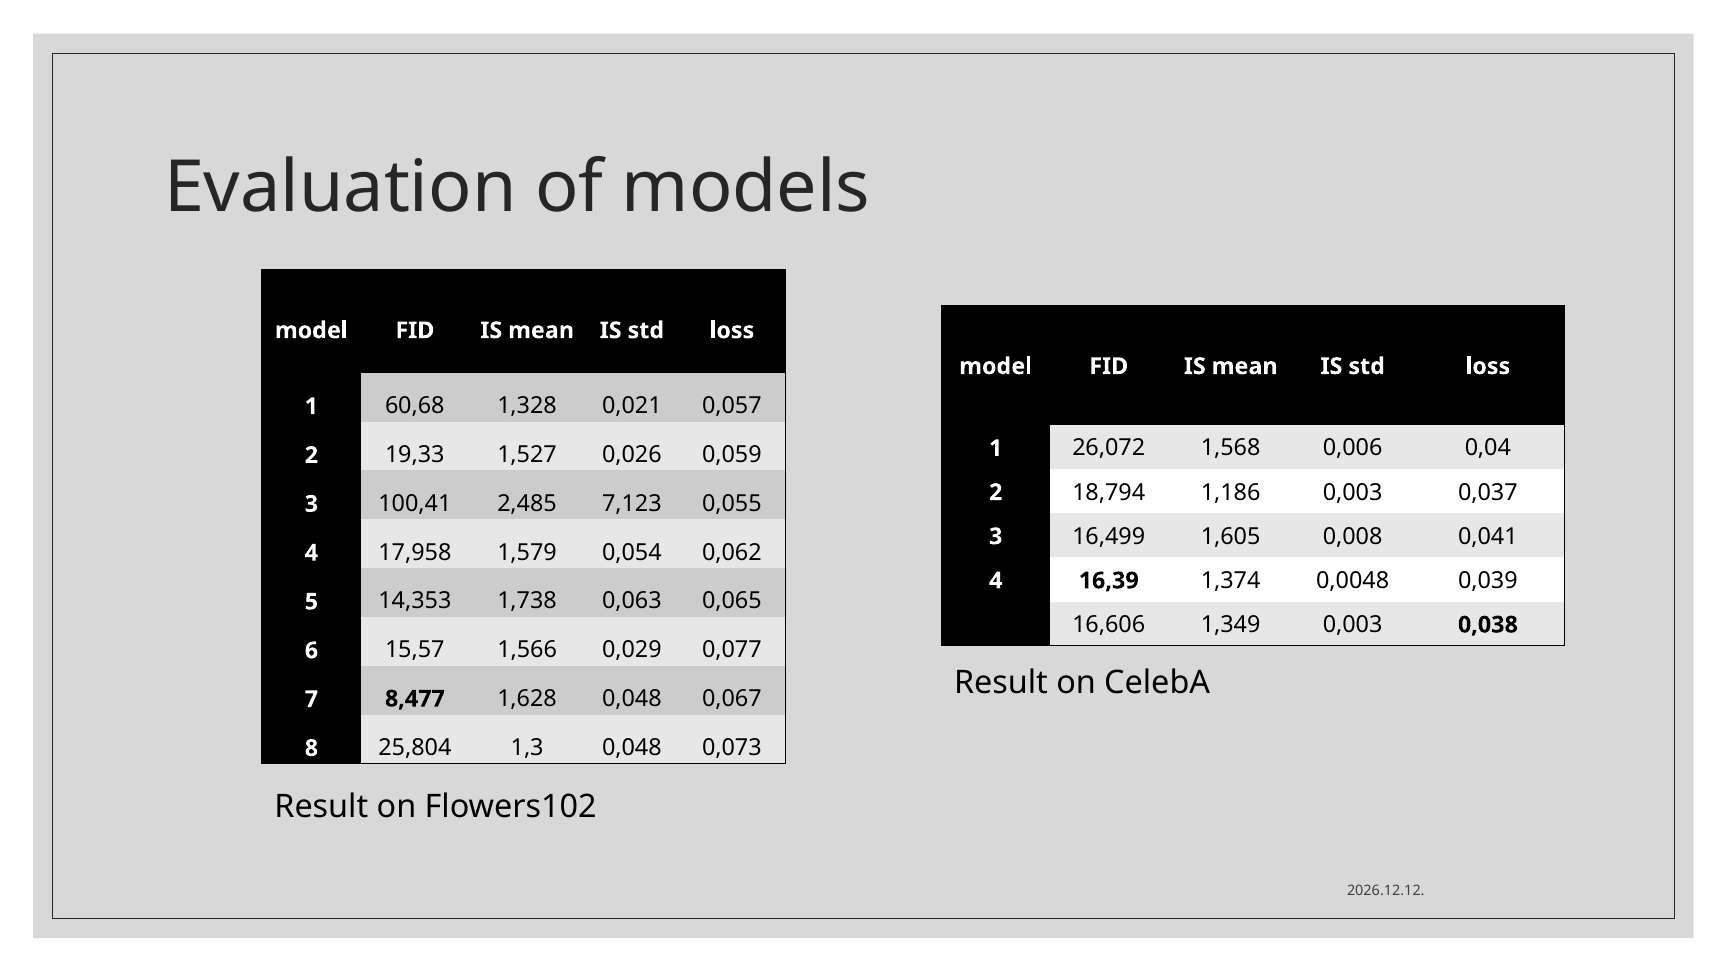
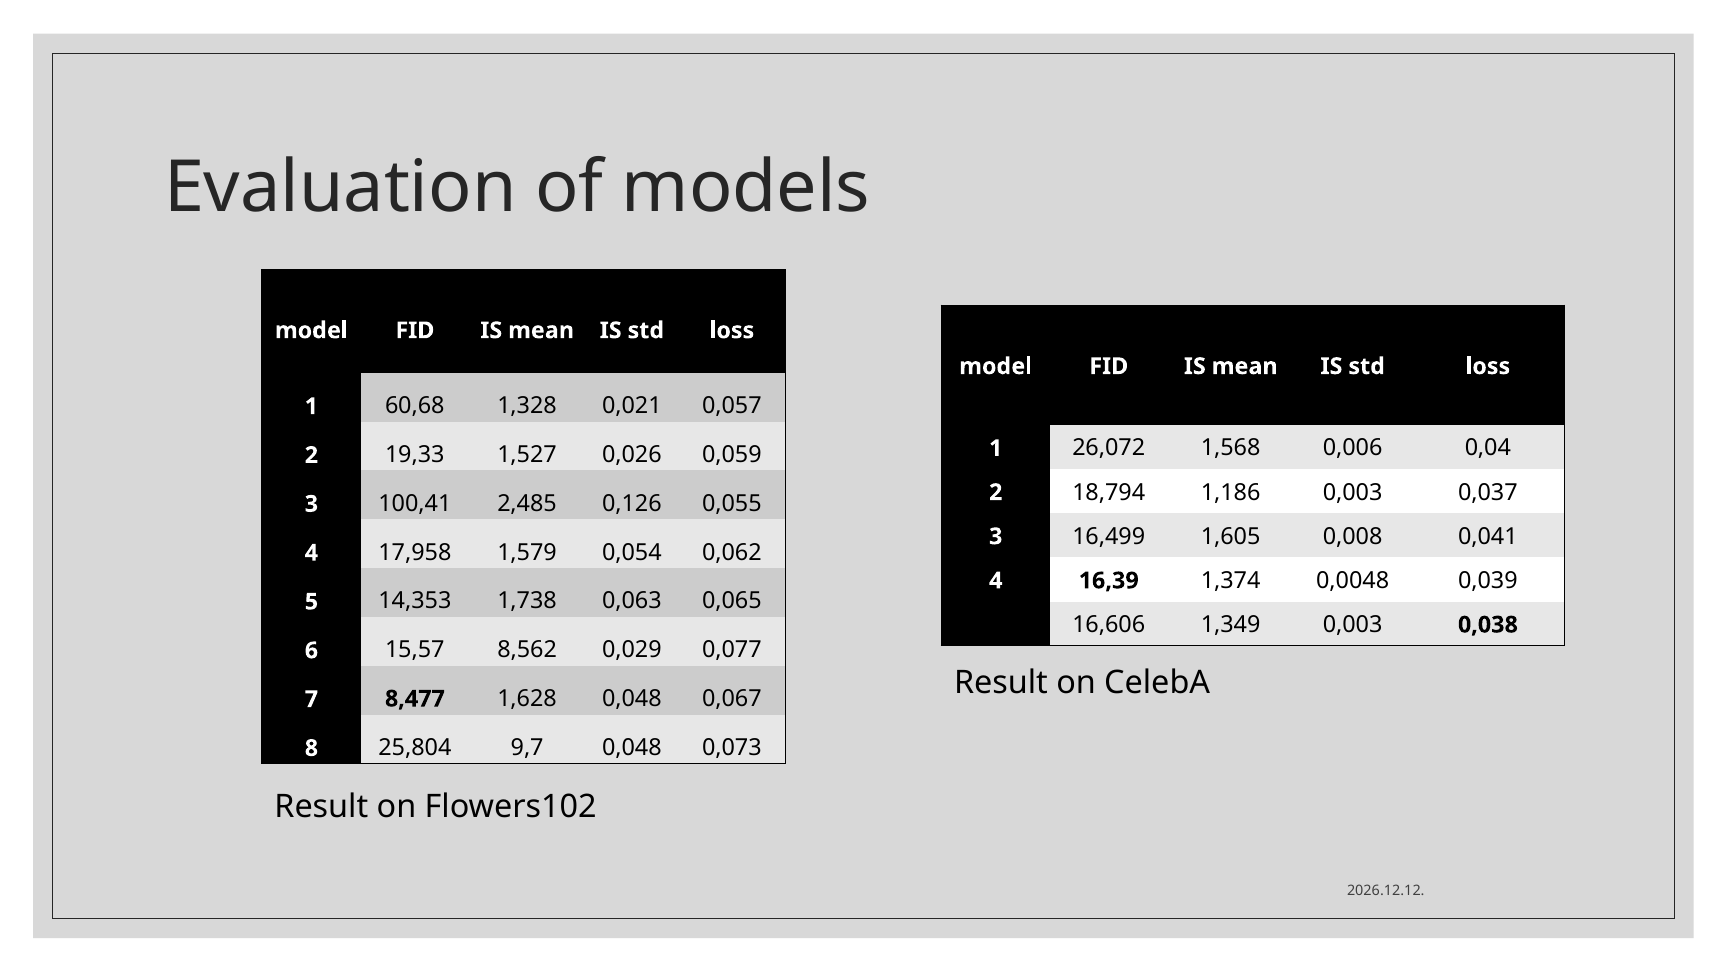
7,123: 7,123 -> 0,126
1,566: 1,566 -> 8,562
1,3: 1,3 -> 9,7
